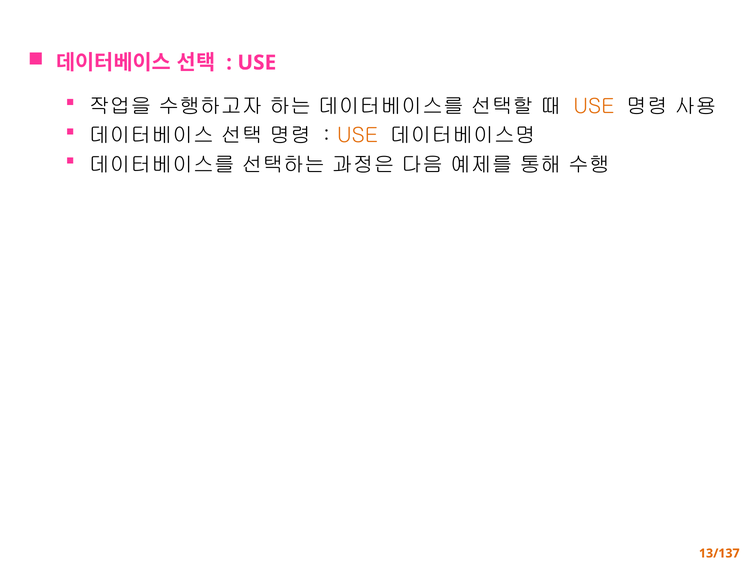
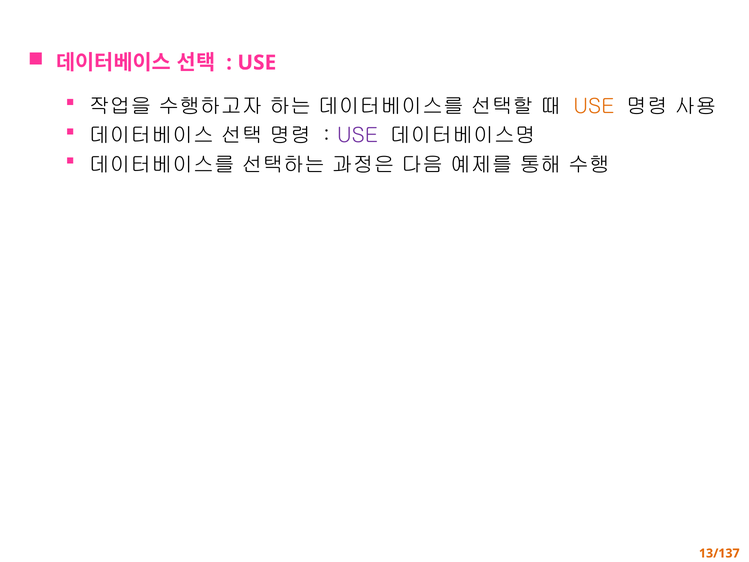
USE at (357, 135) colour: orange -> purple
